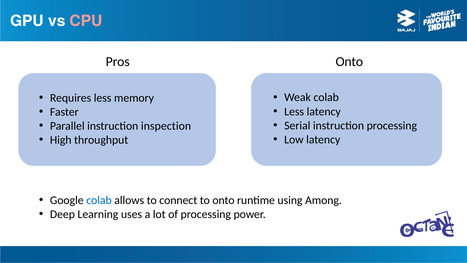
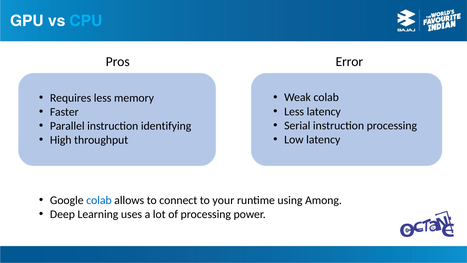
CPU colour: pink -> light blue
Pros Onto: Onto -> Error
inspection: inspection -> identifying
to onto: onto -> your
